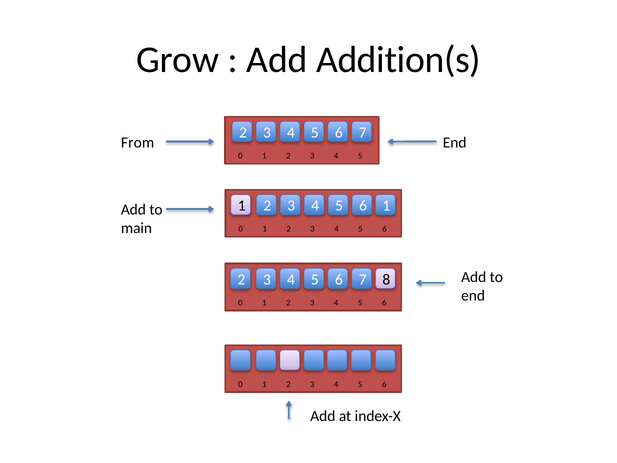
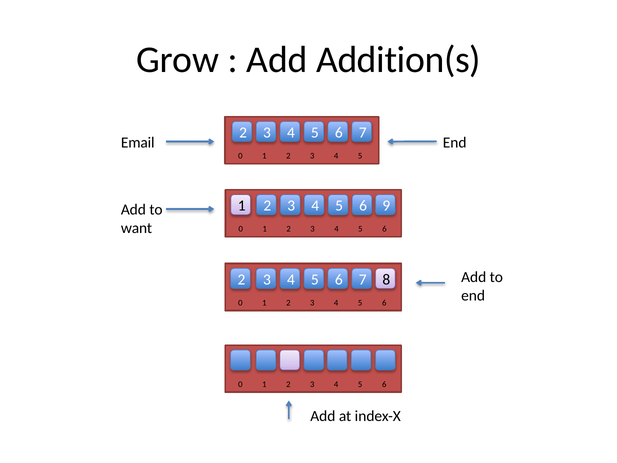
From: From -> Email
1 1: 1 -> 9
main: main -> want
